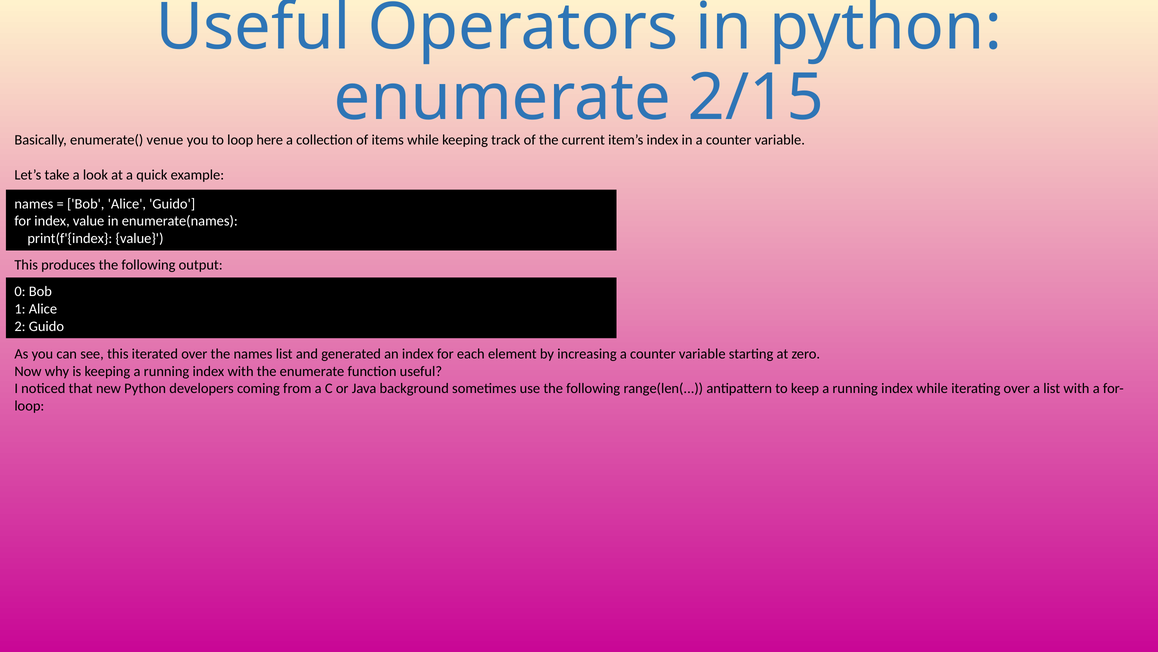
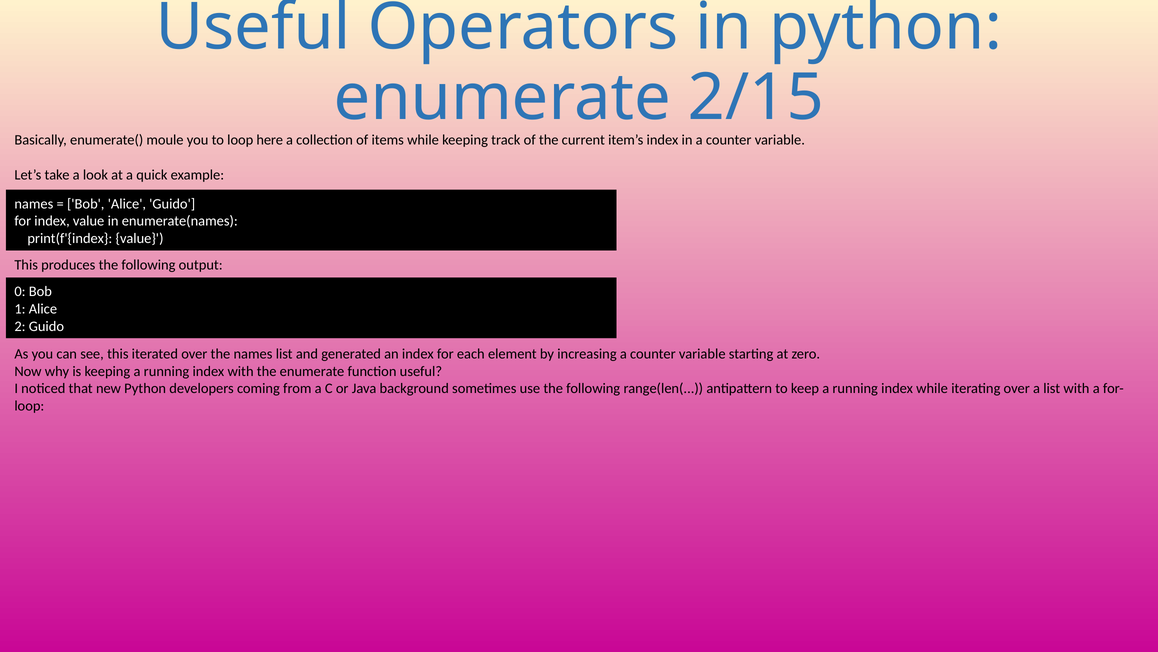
venue: venue -> moule
